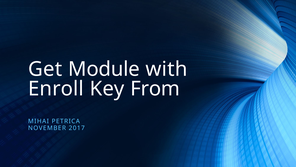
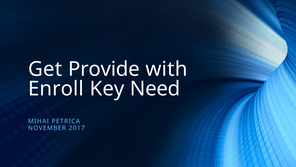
Module: Module -> Provide
From: From -> Need
